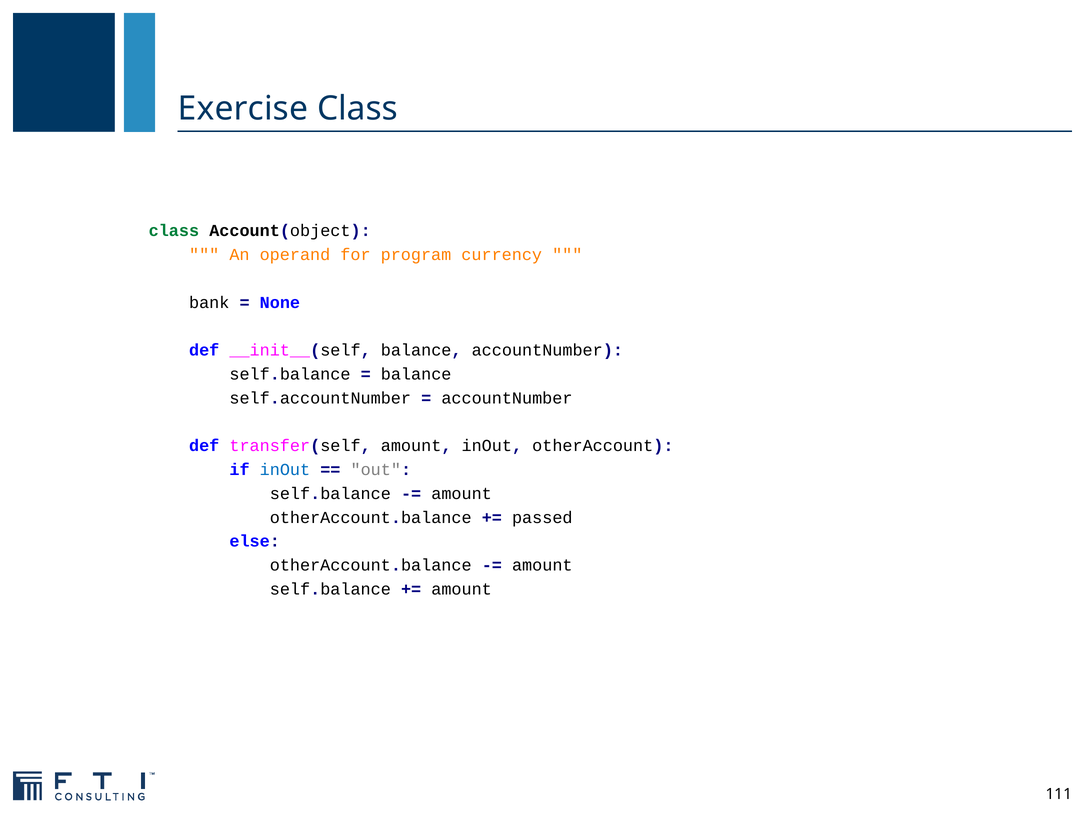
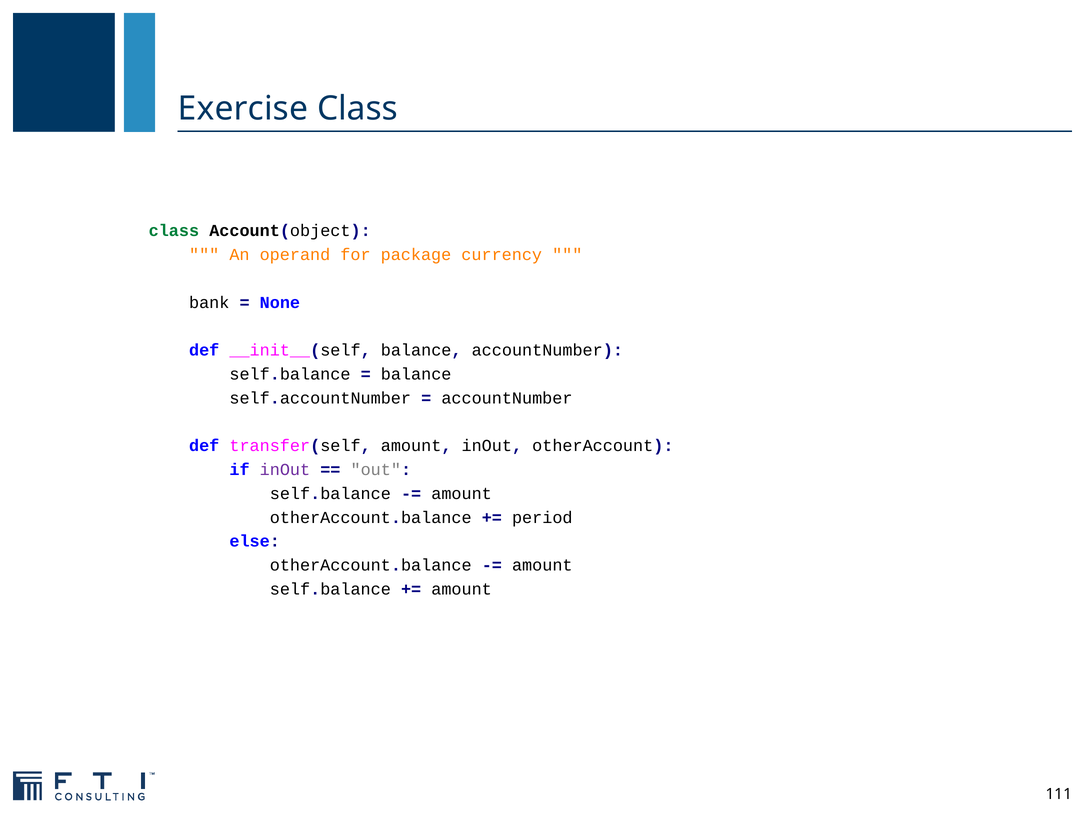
program: program -> package
inOut at (285, 470) colour: blue -> purple
passed: passed -> period
